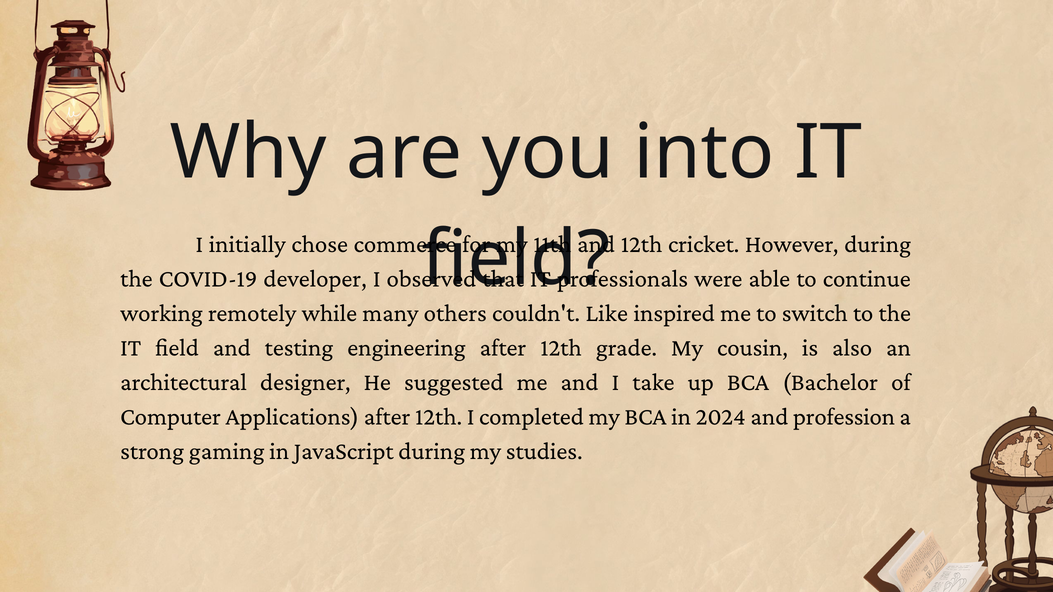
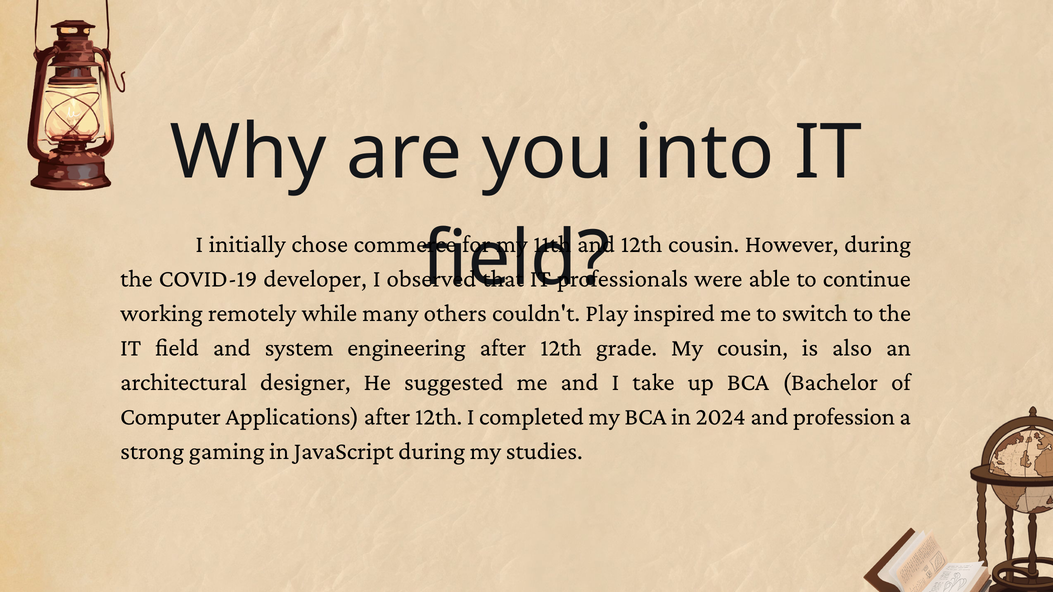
12th cricket: cricket -> cousin
Like: Like -> Play
testing: testing -> system
